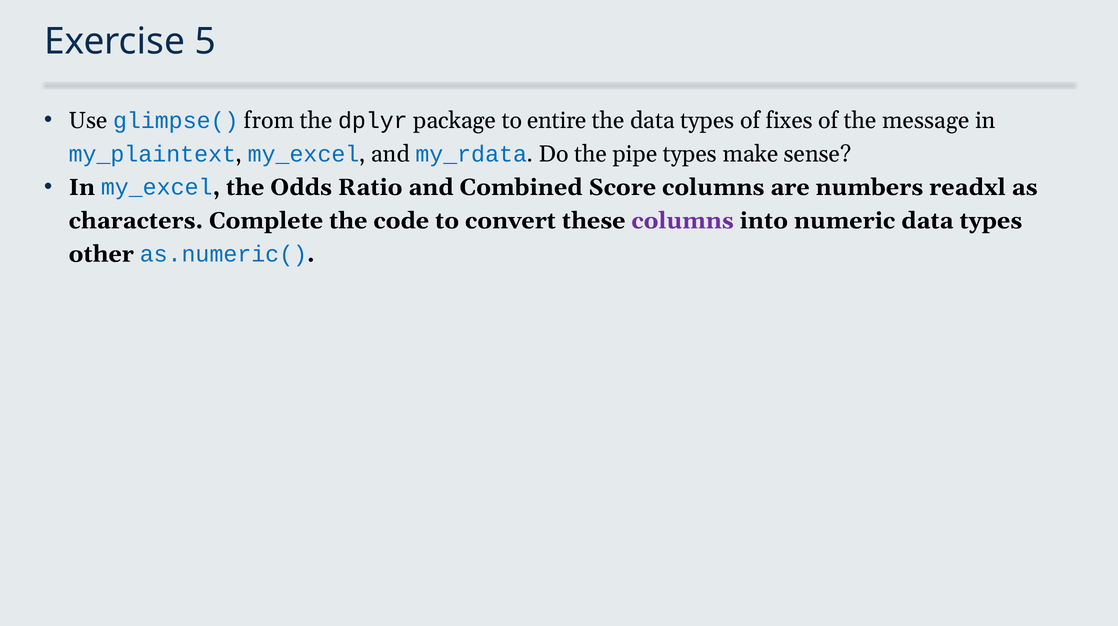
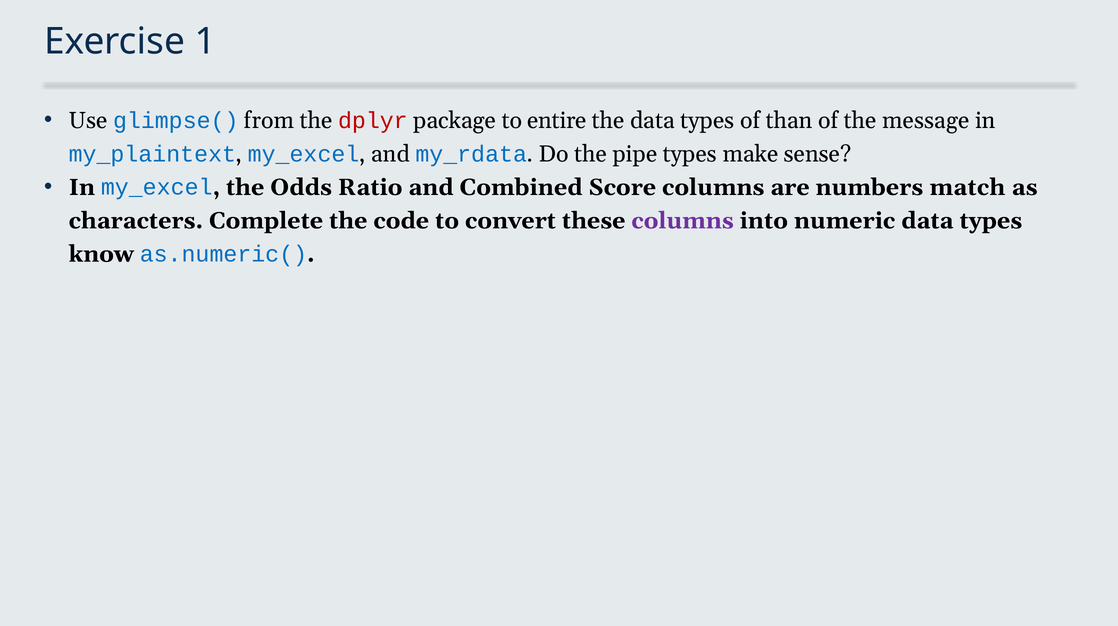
5: 5 -> 1
dplyr colour: black -> red
fixes: fixes -> than
readxl: readxl -> match
other: other -> know
